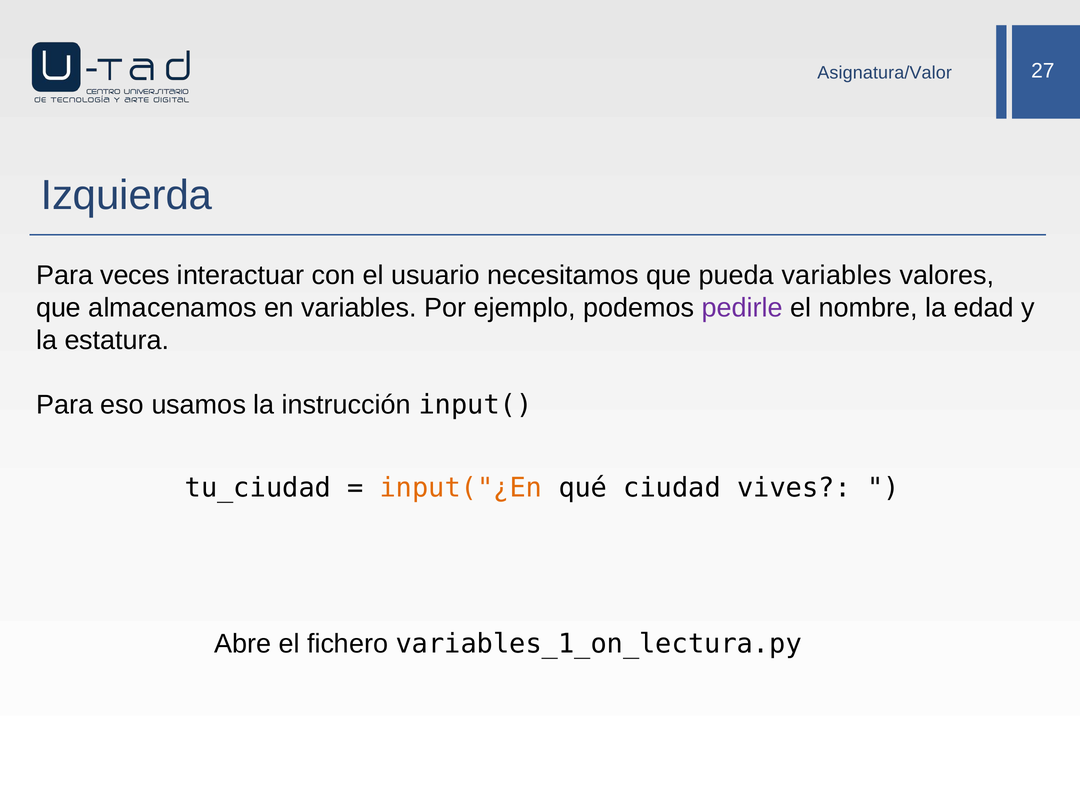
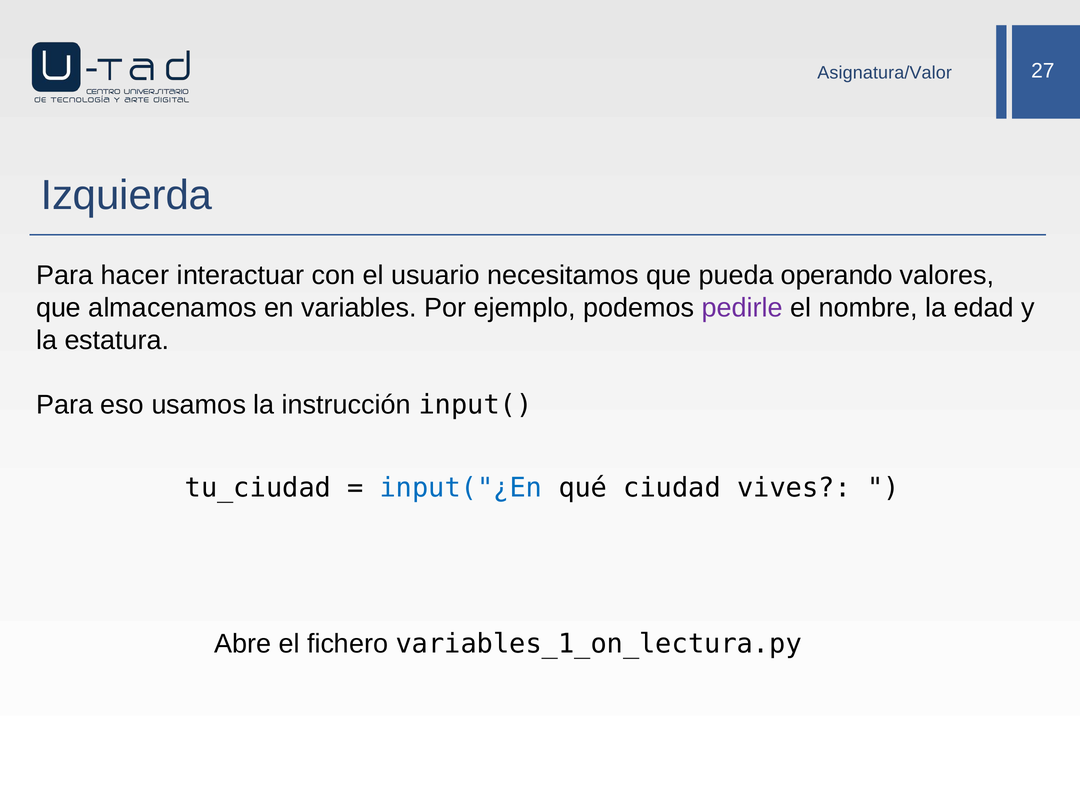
veces: veces -> hacer
pueda variables: variables -> operando
input("¿En colour: orange -> blue
